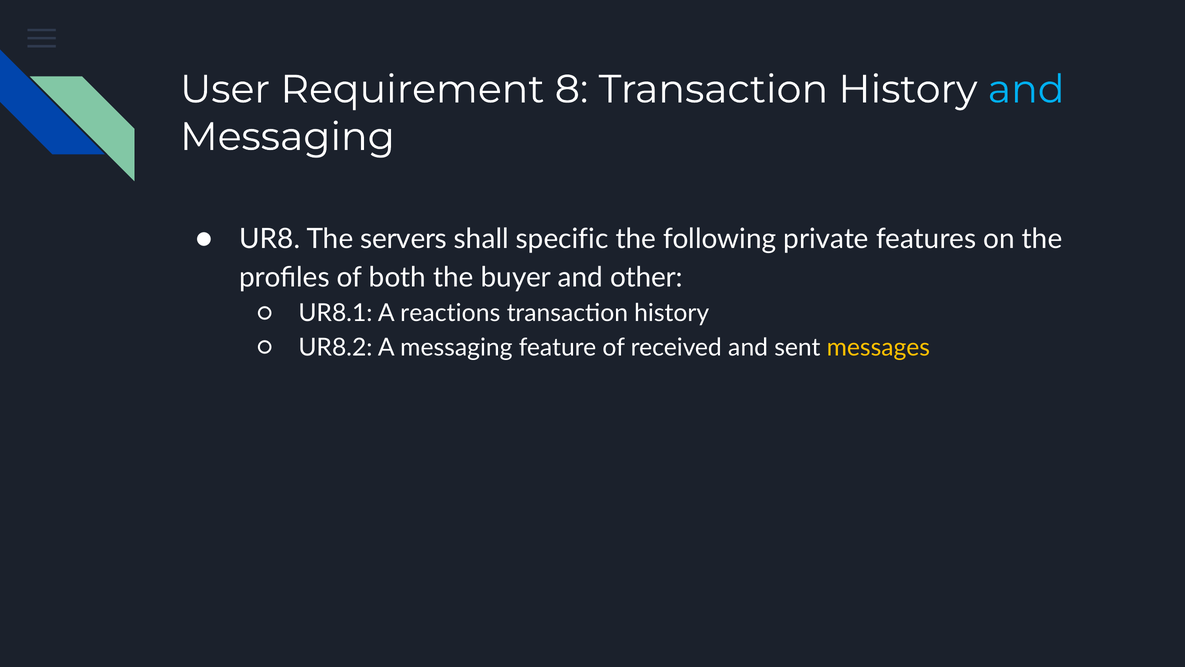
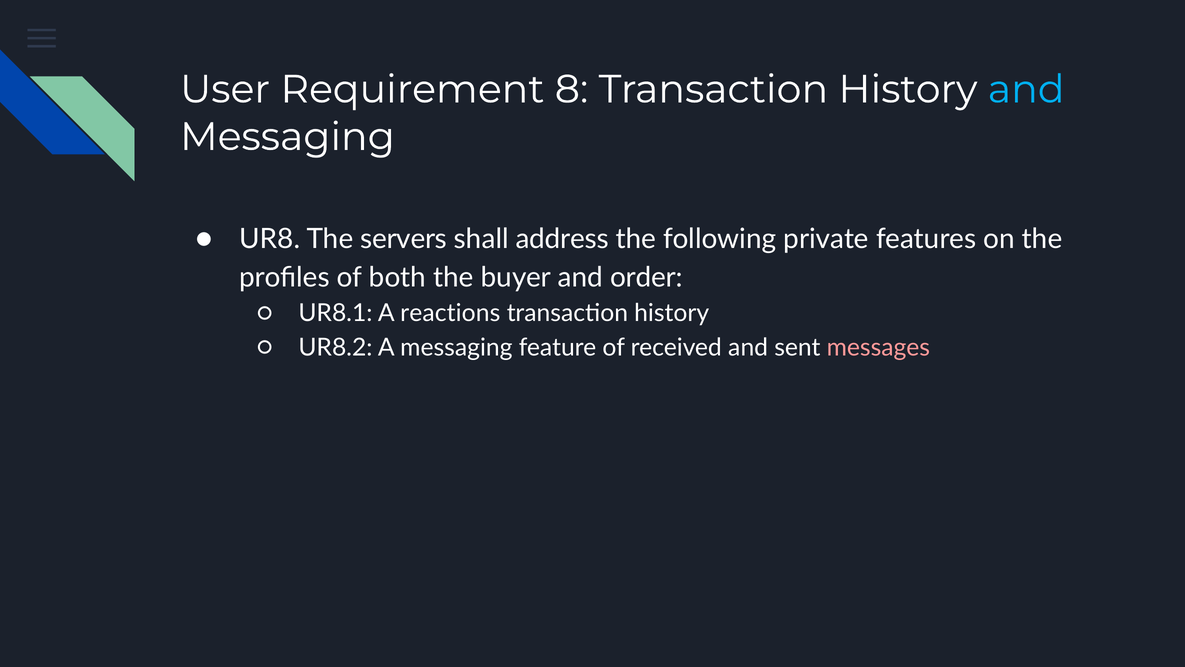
specific: specific -> address
other: other -> order
messages colour: yellow -> pink
